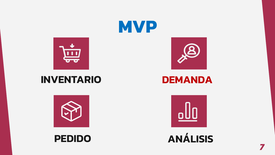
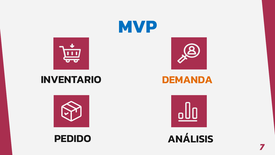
DEMANDA colour: red -> orange
